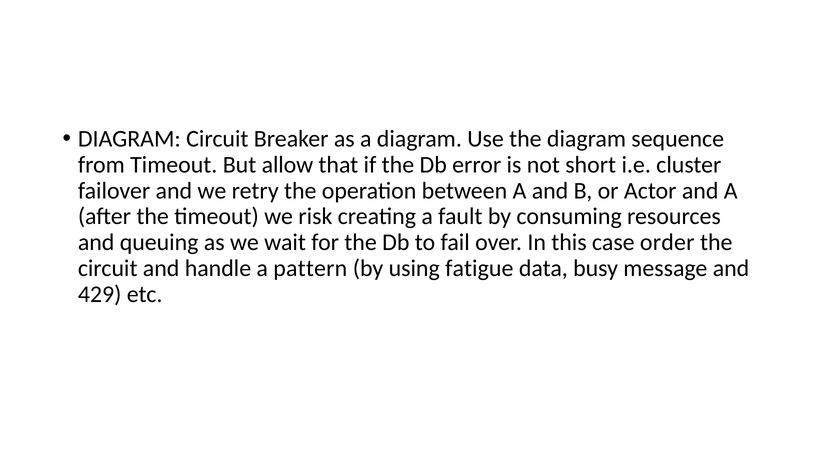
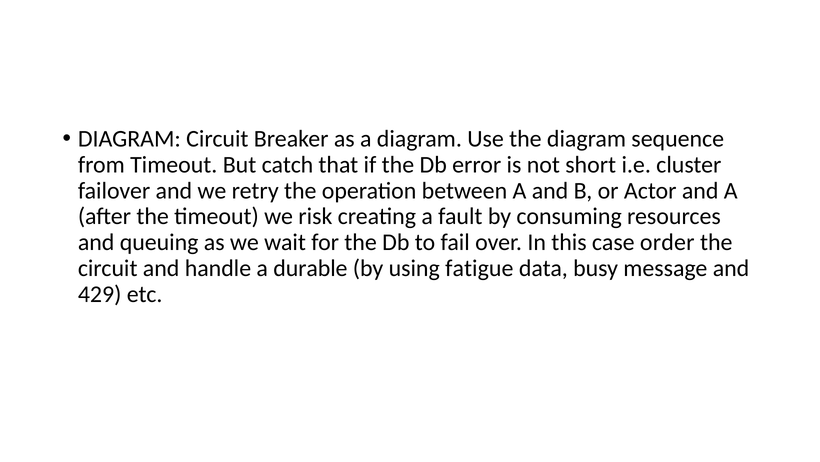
allow: allow -> catch
pattern: pattern -> durable
